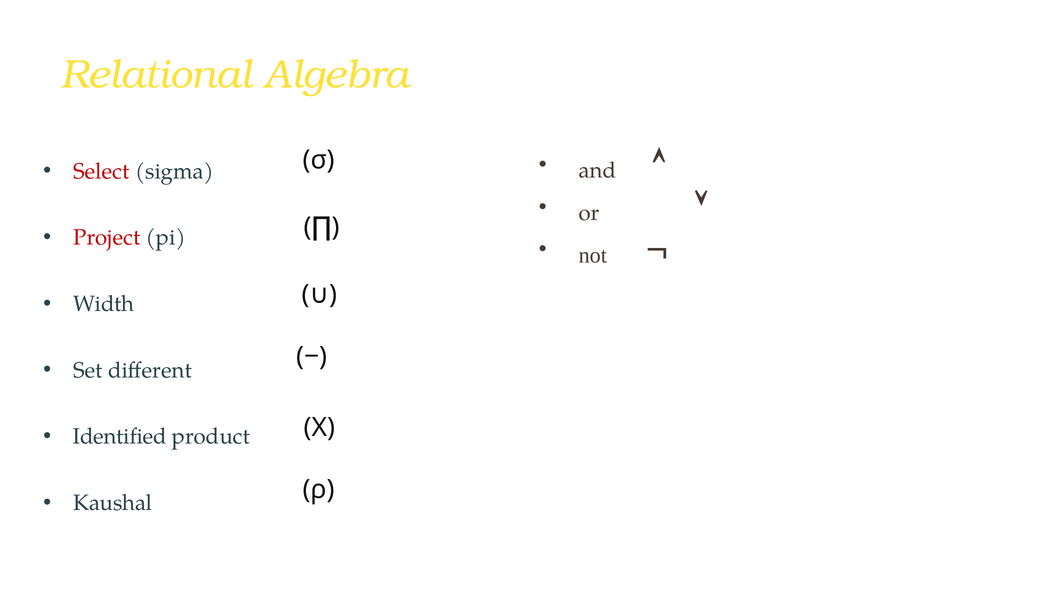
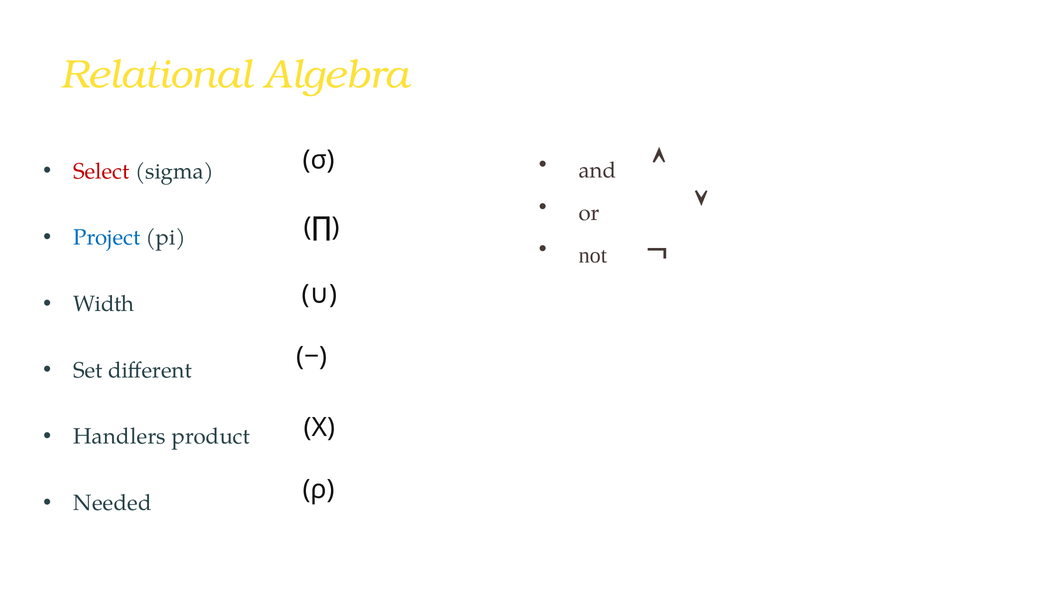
Project colour: red -> blue
Identified: Identified -> Handlers
Kaushal: Kaushal -> Needed
